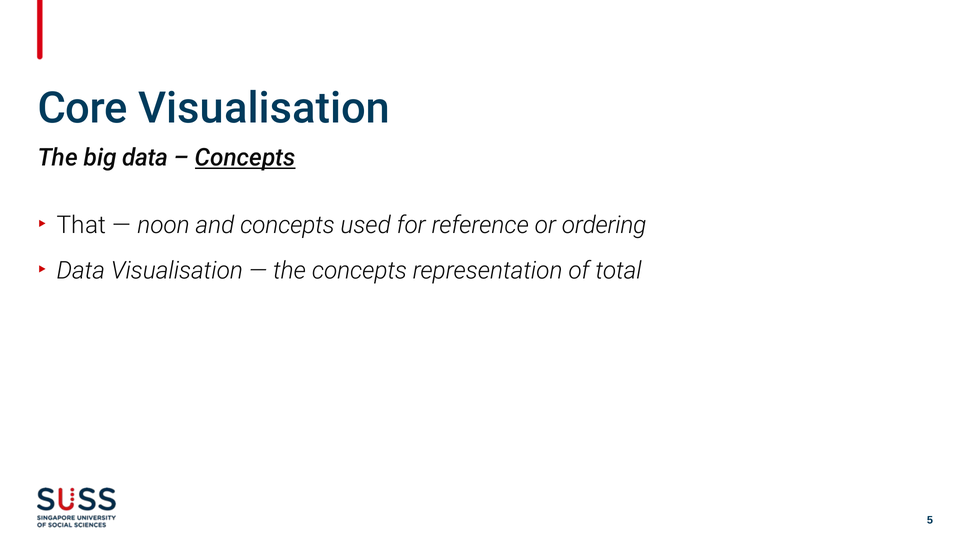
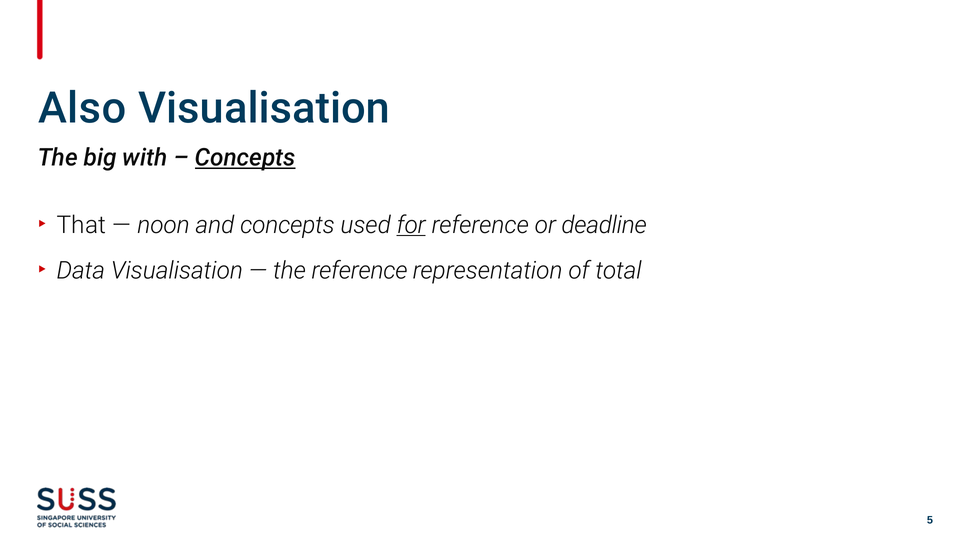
Core: Core -> Also
big data: data -> with
for underline: none -> present
ordering: ordering -> deadline
the concepts: concepts -> reference
